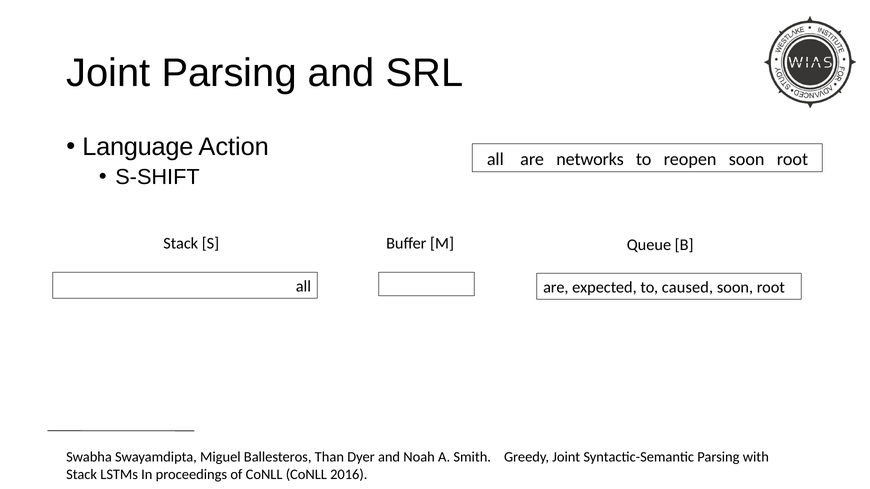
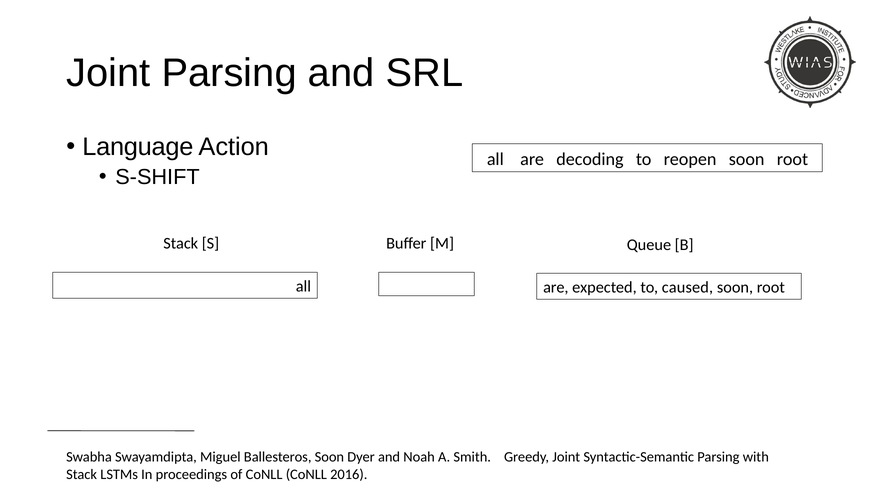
networks: networks -> decoding
Ballesteros Than: Than -> Soon
